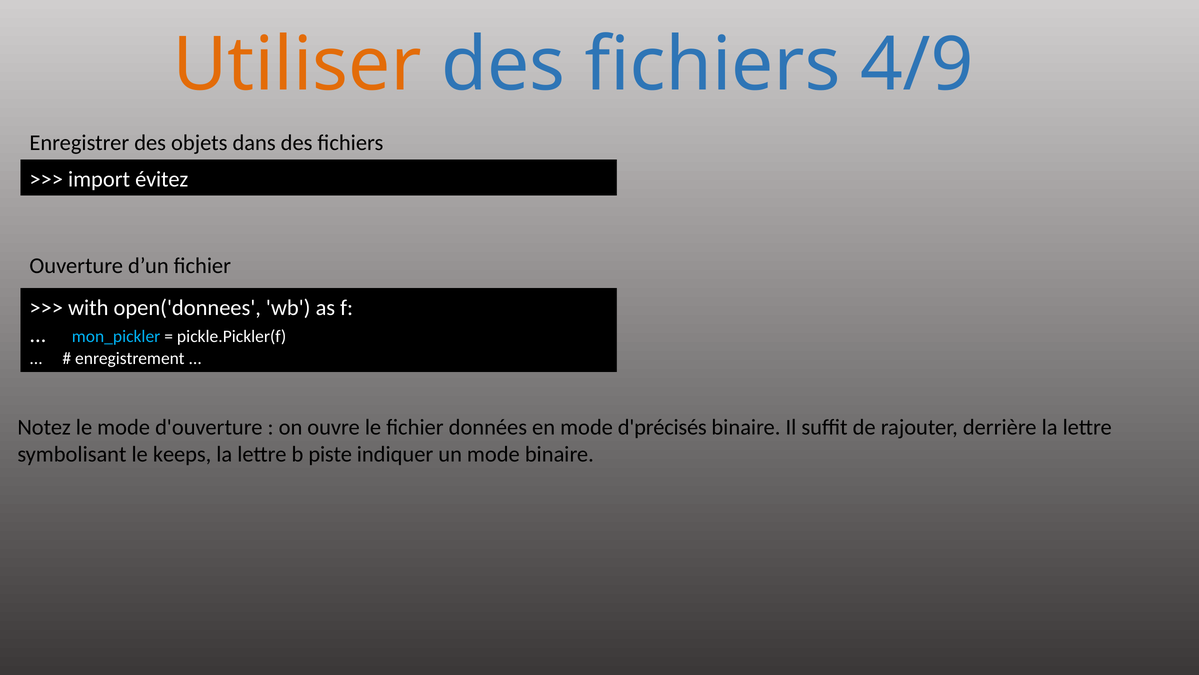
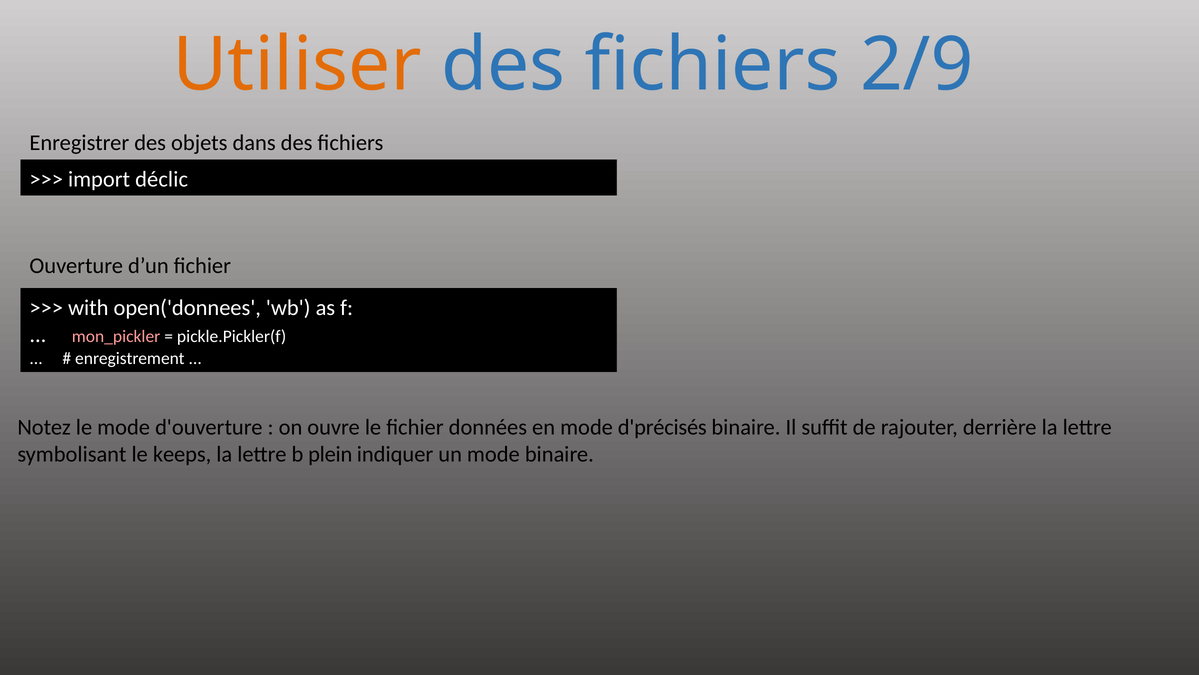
4/9: 4/9 -> 2/9
évitez: évitez -> déclic
mon_pickler colour: light blue -> pink
piste: piste -> plein
